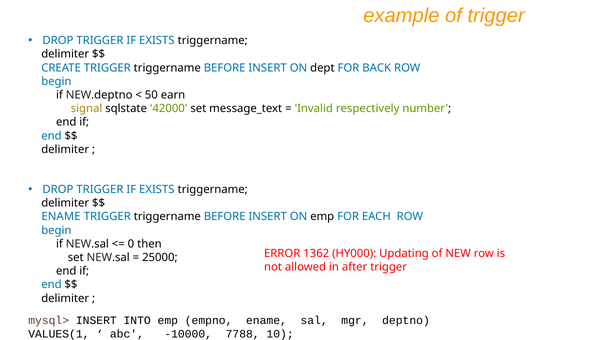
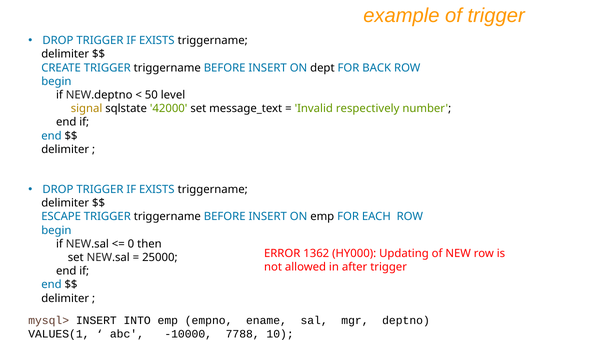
earn: earn -> level
ENAME at (61, 217): ENAME -> ESCAPE
